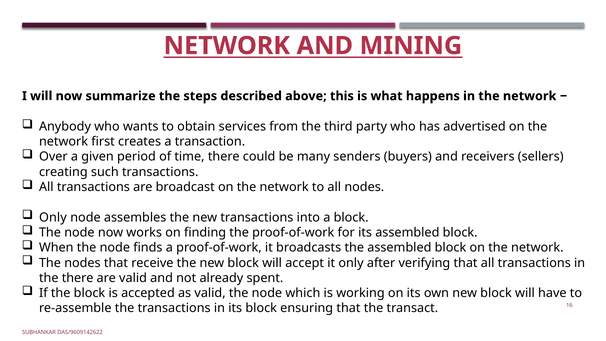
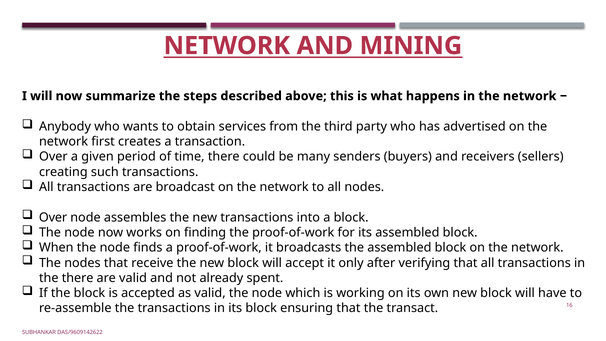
Only at (53, 217): Only -> Over
